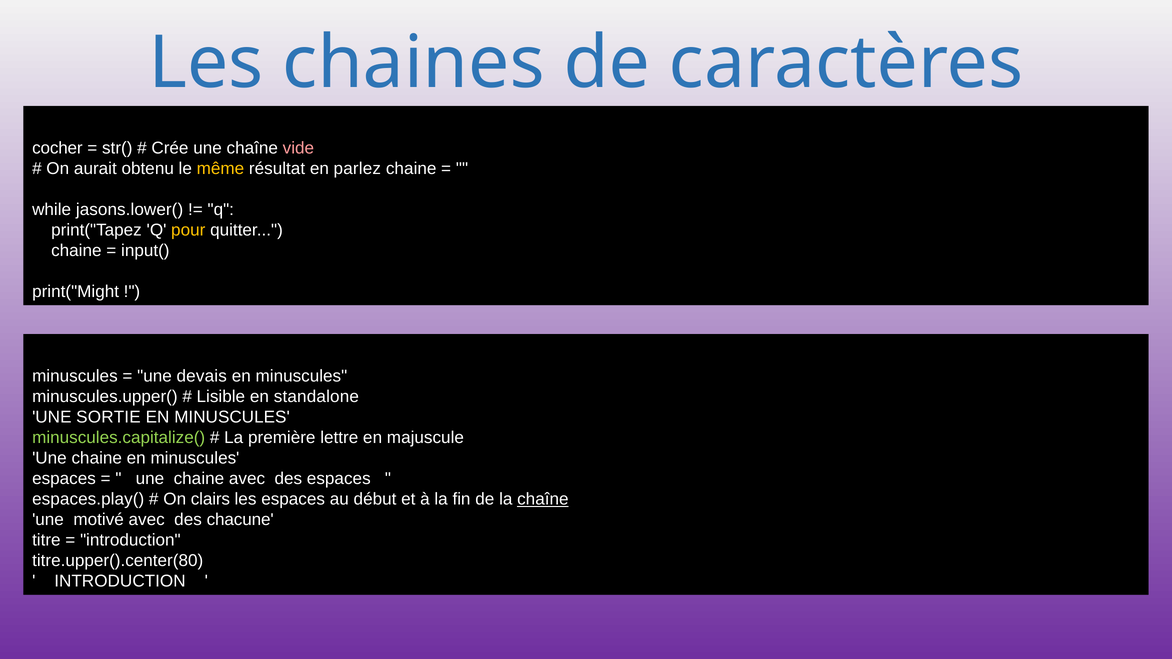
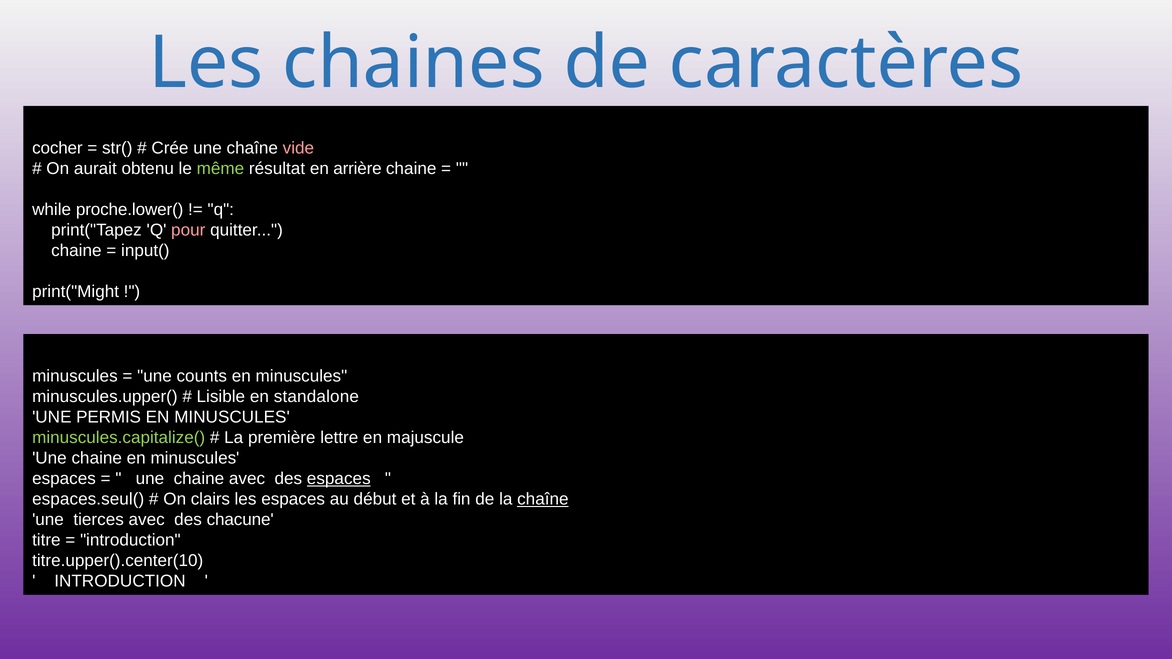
même colour: yellow -> light green
parlez: parlez -> arrière
jasons.lower(: jasons.lower( -> proche.lower(
pour colour: yellow -> pink
devais: devais -> counts
SORTIE: SORTIE -> PERMIS
espaces at (339, 479) underline: none -> present
espaces.play(: espaces.play( -> espaces.seul(
motivé: motivé -> tierces
titre.upper().center(80: titre.upper().center(80 -> titre.upper().center(10
